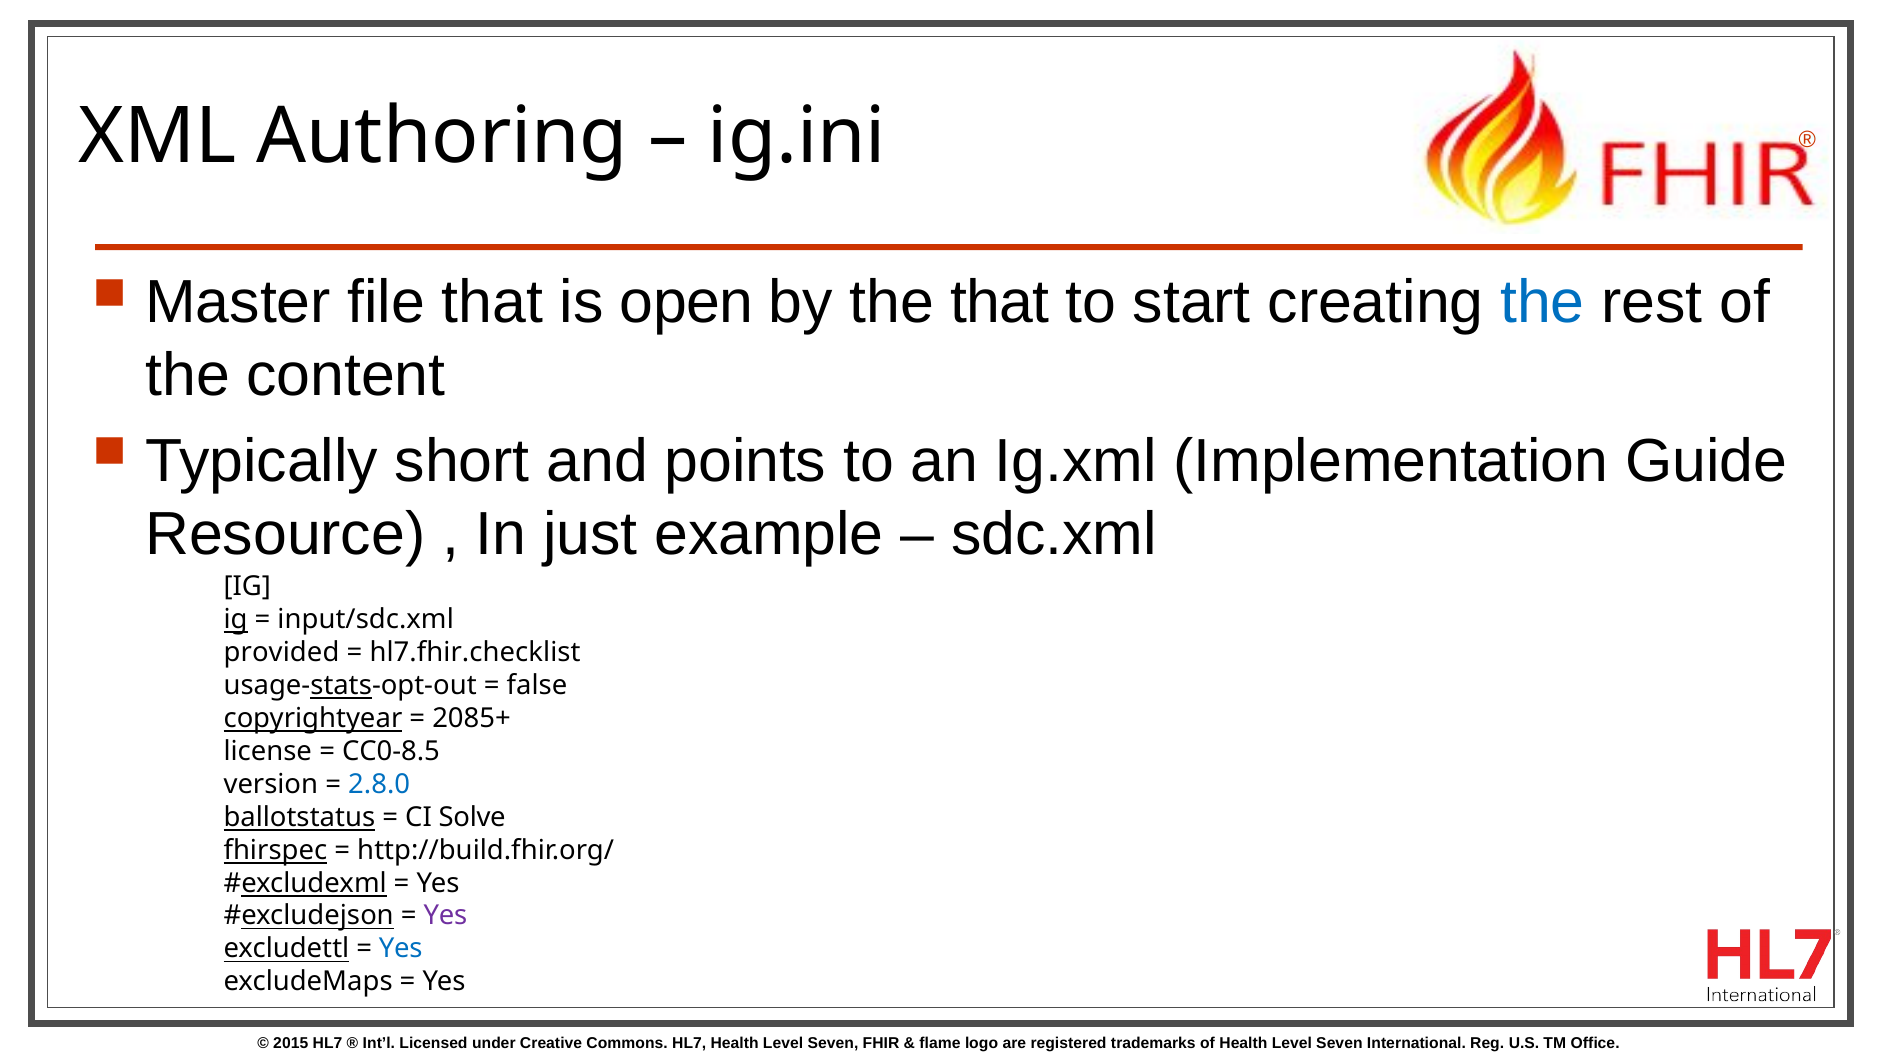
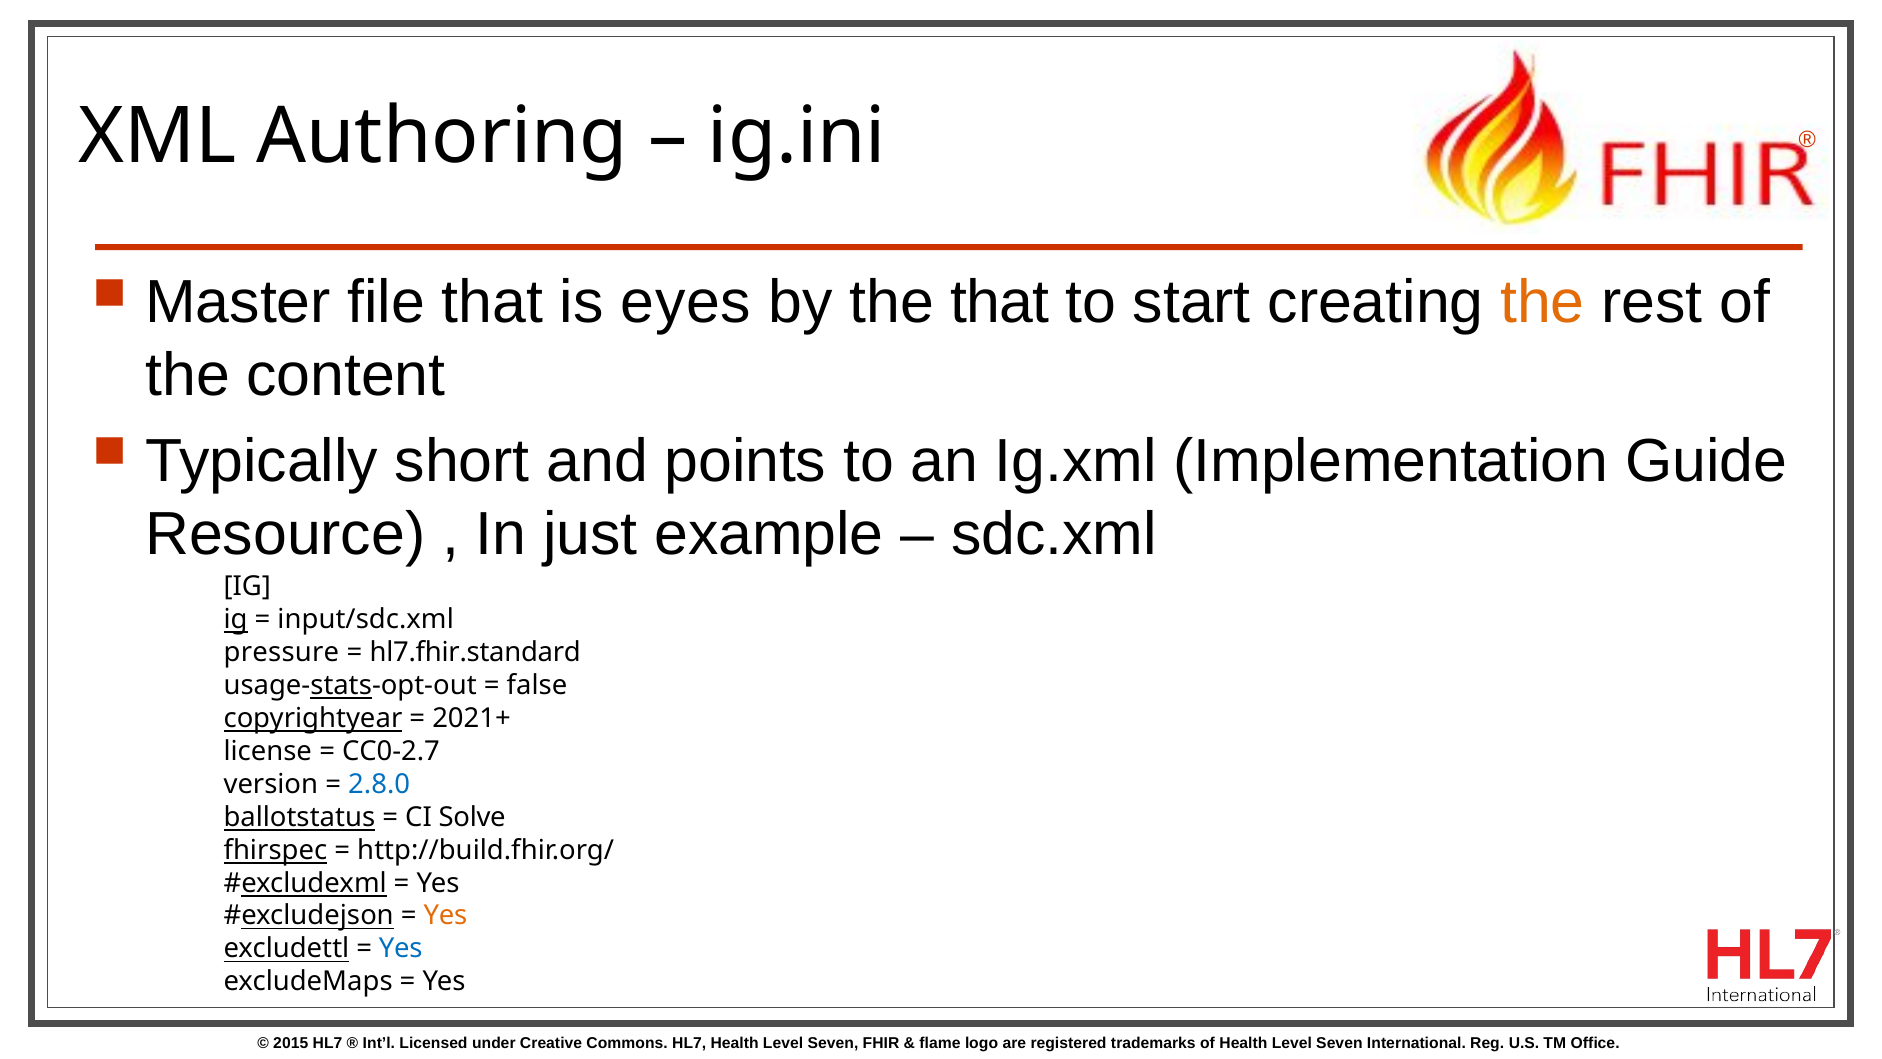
open: open -> eyes
the at (1542, 303) colour: blue -> orange
provided: provided -> pressure
hl7.fhir.checklist: hl7.fhir.checklist -> hl7.fhir.standard
2085+: 2085+ -> 2021+
CC0-8.5: CC0-8.5 -> CC0-2.7
Yes at (445, 916) colour: purple -> orange
